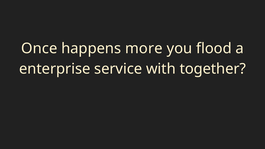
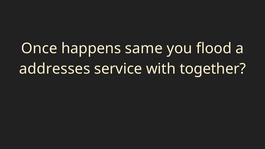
more: more -> same
enterprise: enterprise -> addresses
